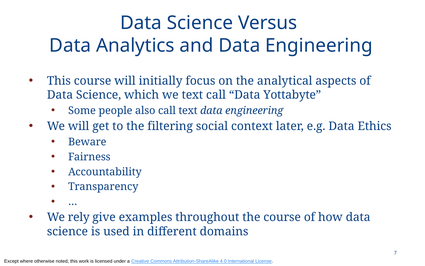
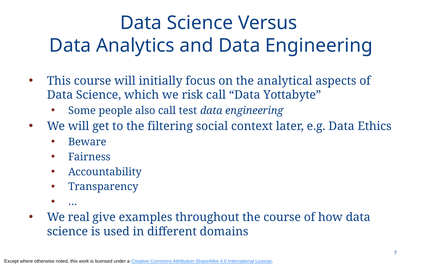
we text: text -> risk
call text: text -> test
rely: rely -> real
